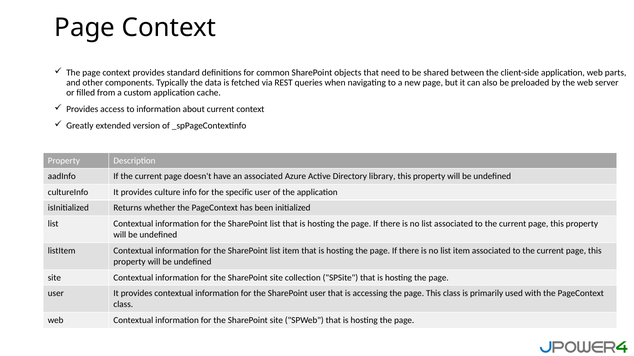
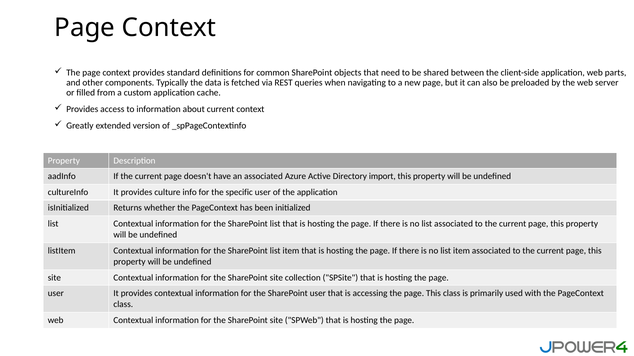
library: library -> import
